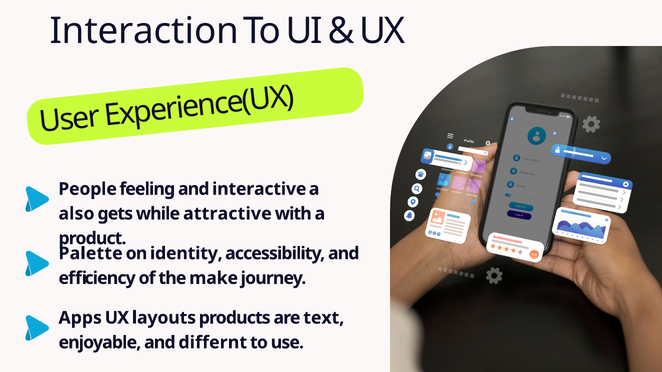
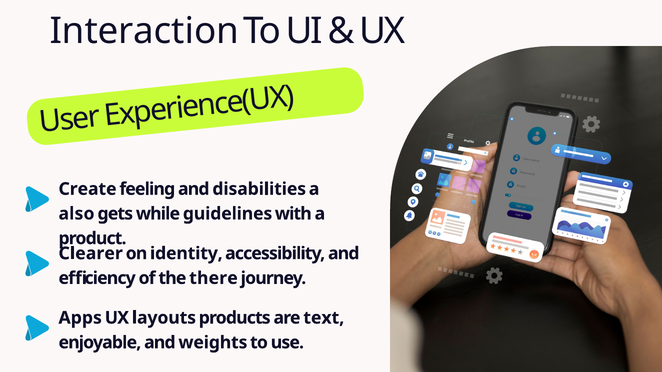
People: People -> Create
interactive: interactive -> disabilities
attractive: attractive -> guidelines
Palette: Palette -> Clearer
make: make -> there
differnt: differnt -> weights
